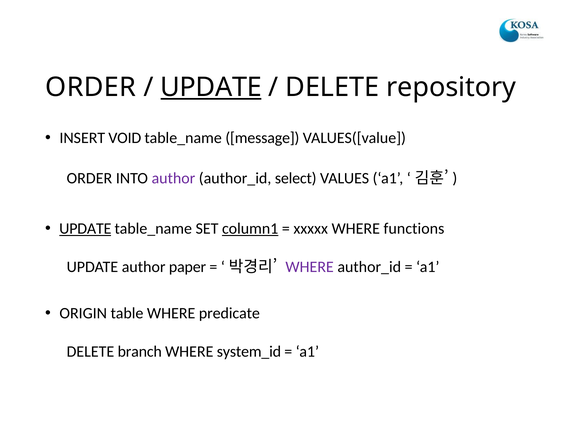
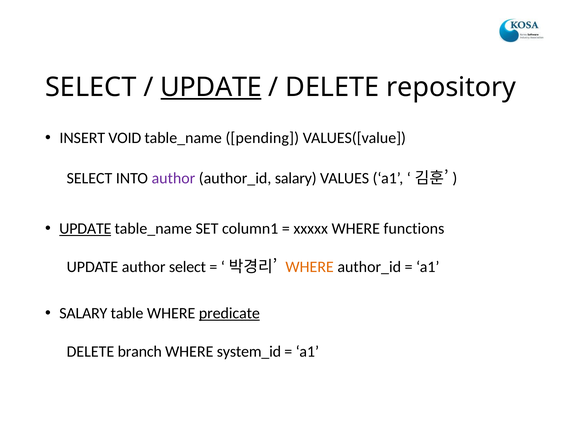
ORDER at (91, 87): ORDER -> SELECT
message: message -> pending
ORDER at (89, 178): ORDER -> SELECT
author_id select: select -> salary
column1 underline: present -> none
author paper: paper -> select
WHERE at (310, 267) colour: purple -> orange
ORIGIN at (83, 313): ORIGIN -> SALARY
predicate underline: none -> present
